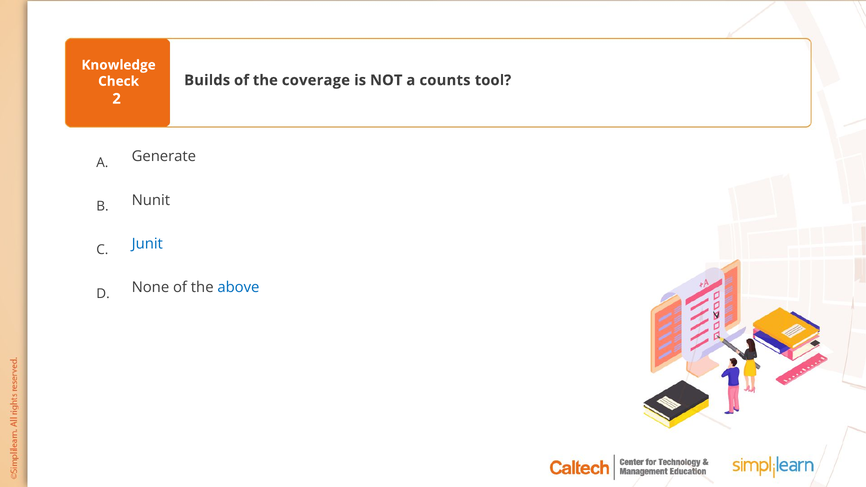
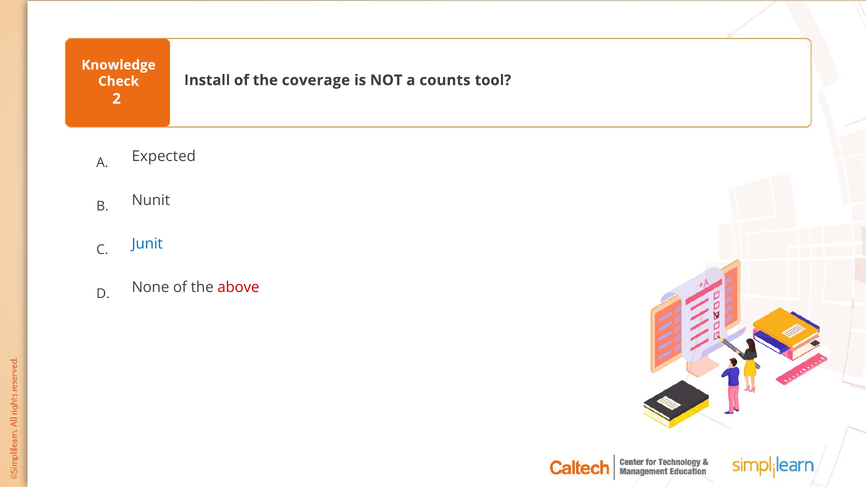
Builds: Builds -> Install
Generate: Generate -> Expected
above colour: blue -> red
